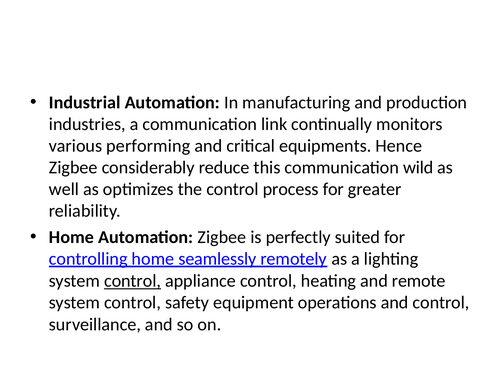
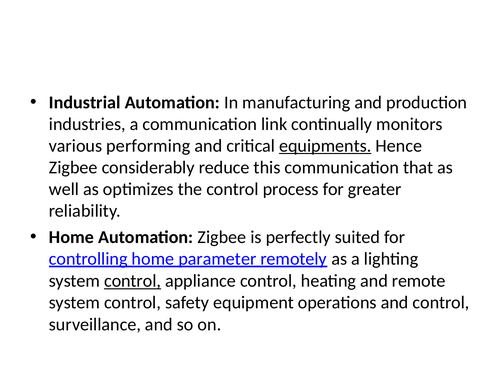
equipments underline: none -> present
wild: wild -> that
seamlessly: seamlessly -> parameter
